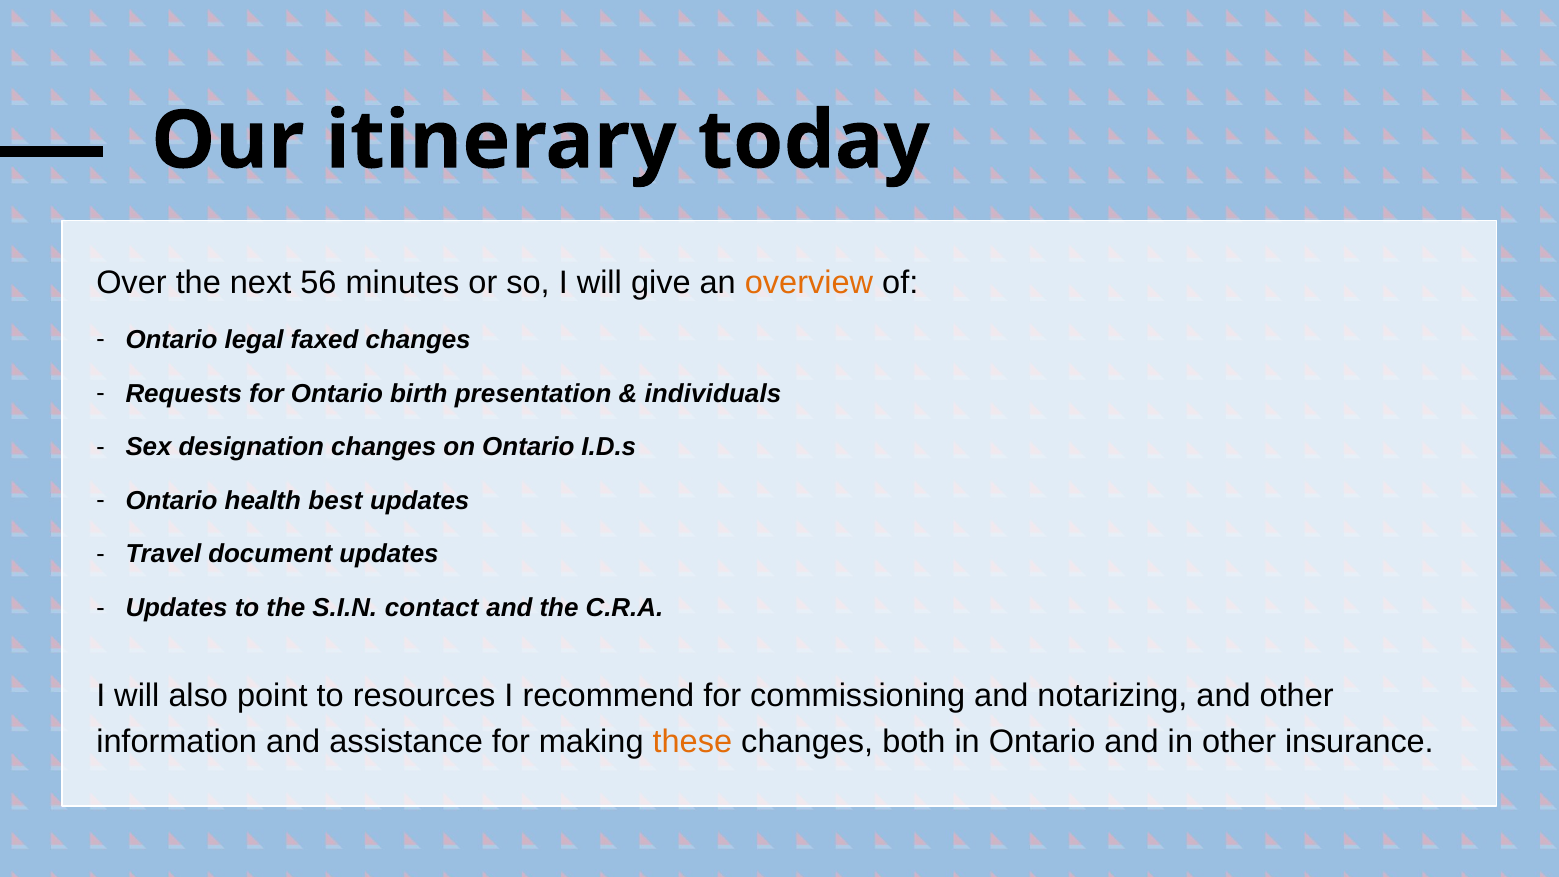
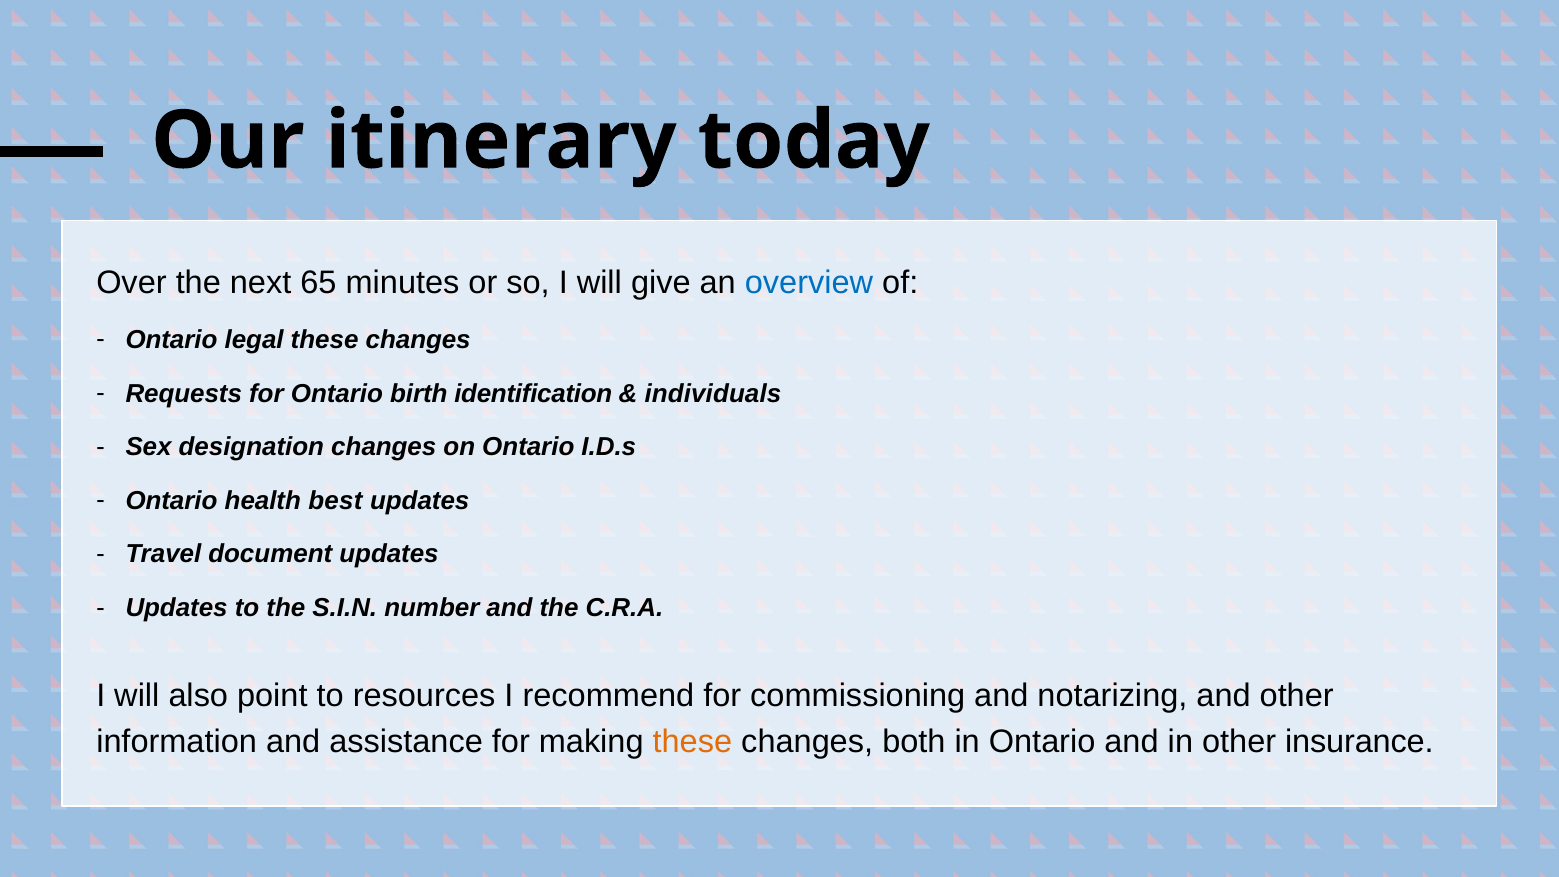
56: 56 -> 65
overview colour: orange -> blue
legal faxed: faxed -> these
presentation: presentation -> identification
contact: contact -> number
